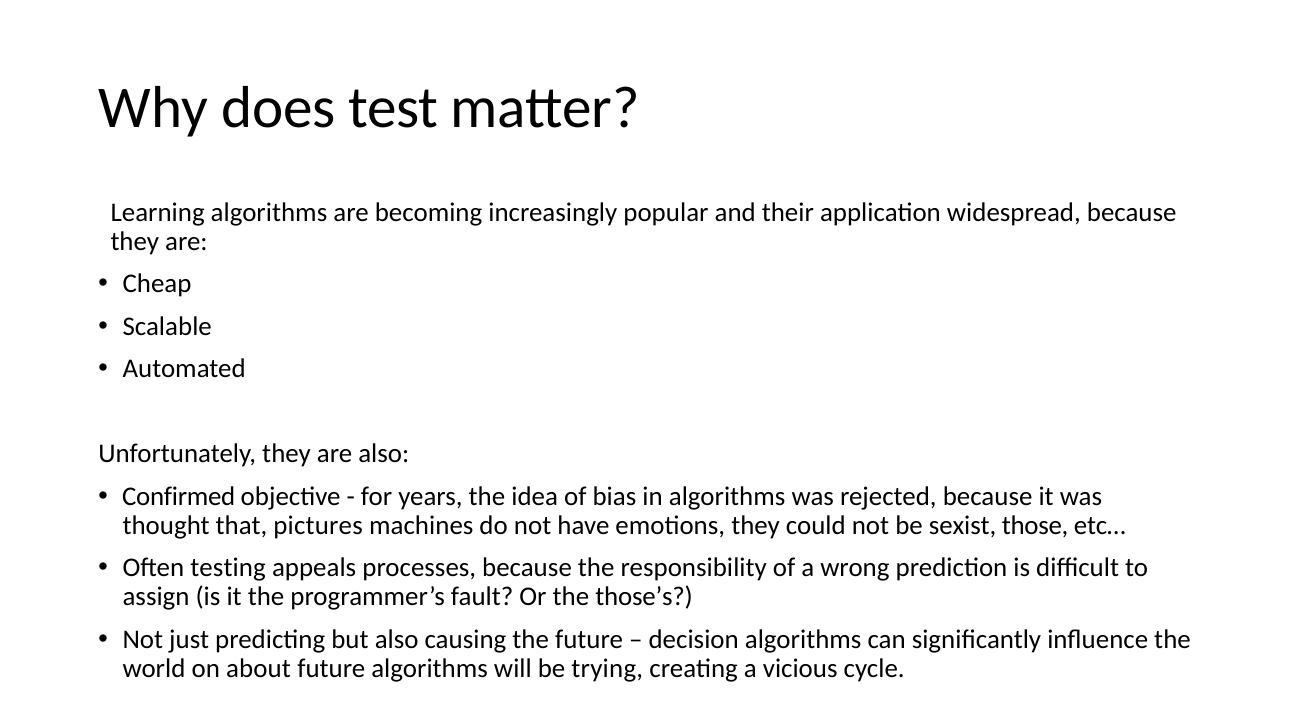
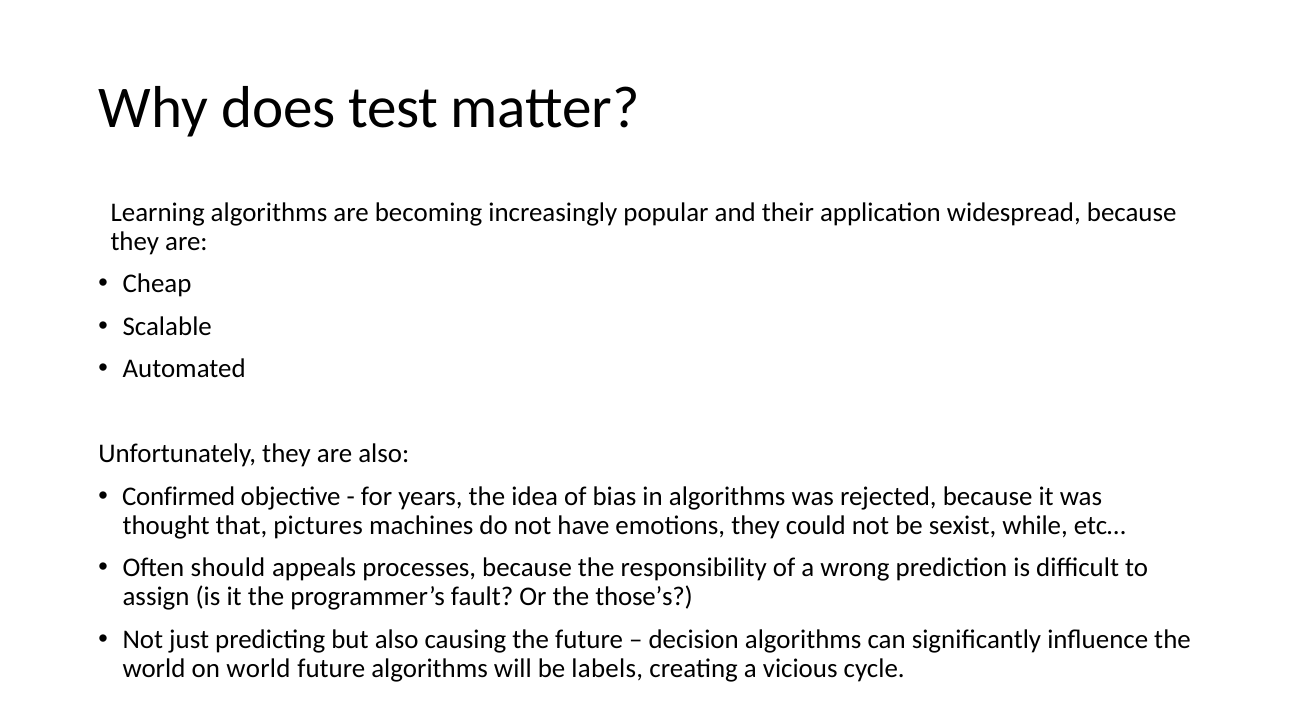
those: those -> while
testing: testing -> should
on about: about -> world
trying: trying -> labels
